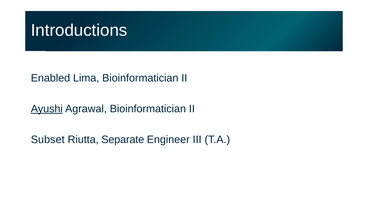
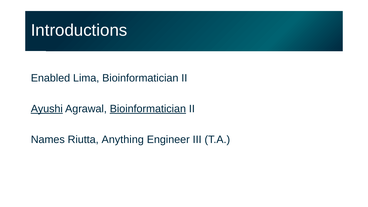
Bioinformatician at (148, 109) underline: none -> present
Subset: Subset -> Names
Separate: Separate -> Anything
